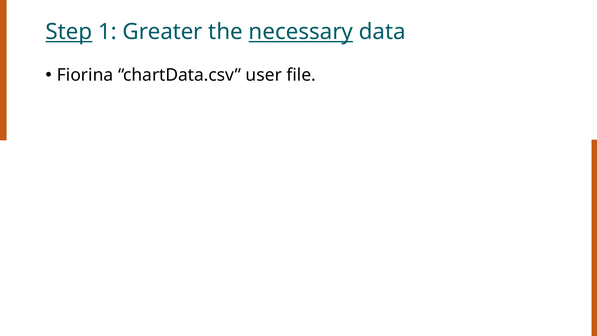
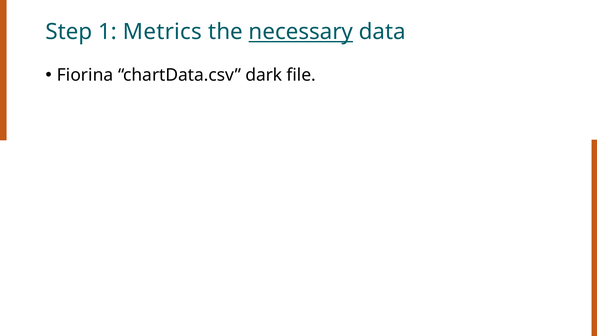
Step underline: present -> none
Greater: Greater -> Metrics
user: user -> dark
